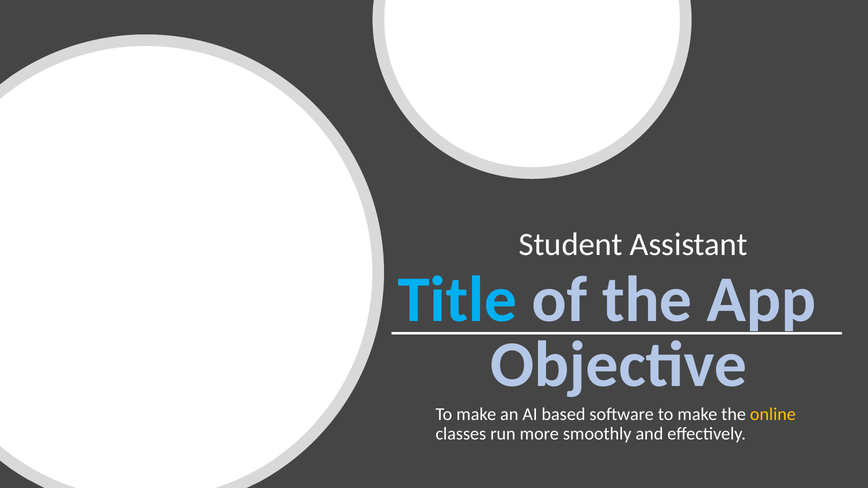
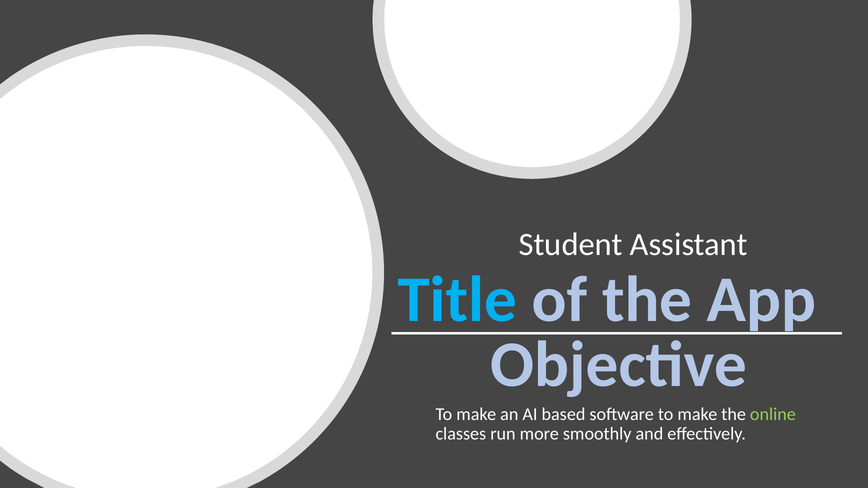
online colour: yellow -> light green
